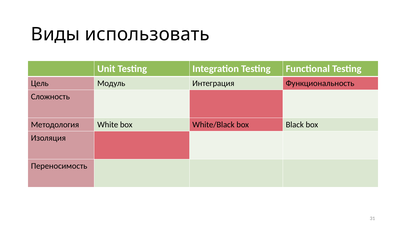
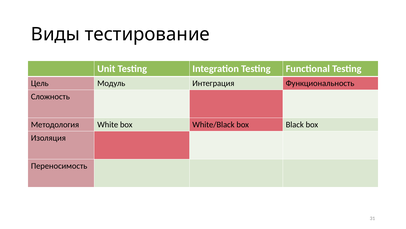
использовать: использовать -> тестирование
